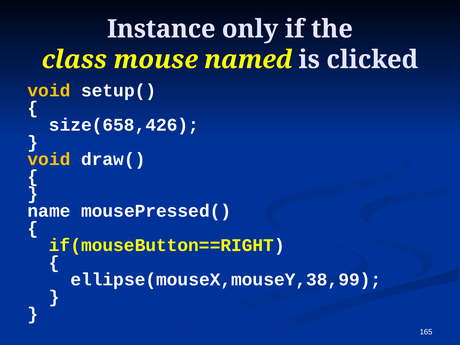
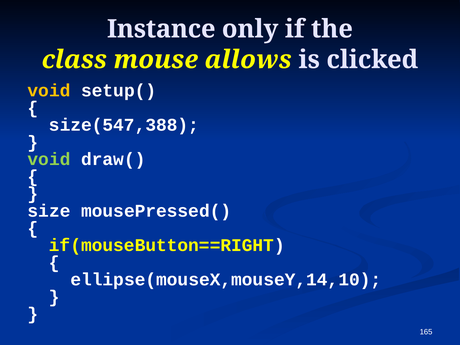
named: named -> allows
size(658,426: size(658,426 -> size(547,388
void at (49, 159) colour: yellow -> light green
name: name -> size
ellipse(mouseX,mouseY,38,99: ellipse(mouseX,mouseY,38,99 -> ellipse(mouseX,mouseY,14,10
